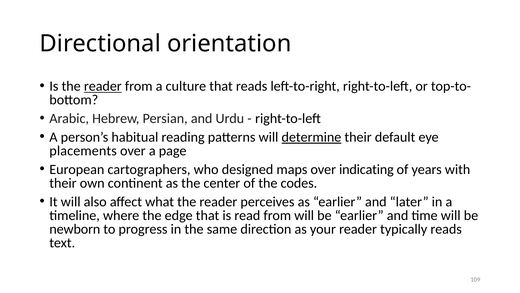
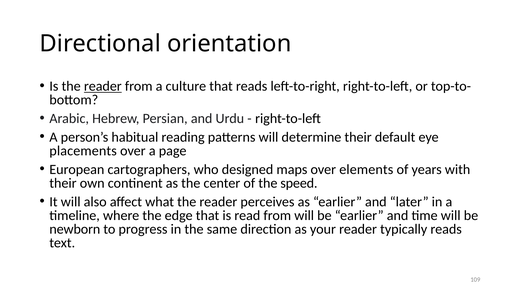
determine underline: present -> none
indicating: indicating -> elements
codes: codes -> speed
